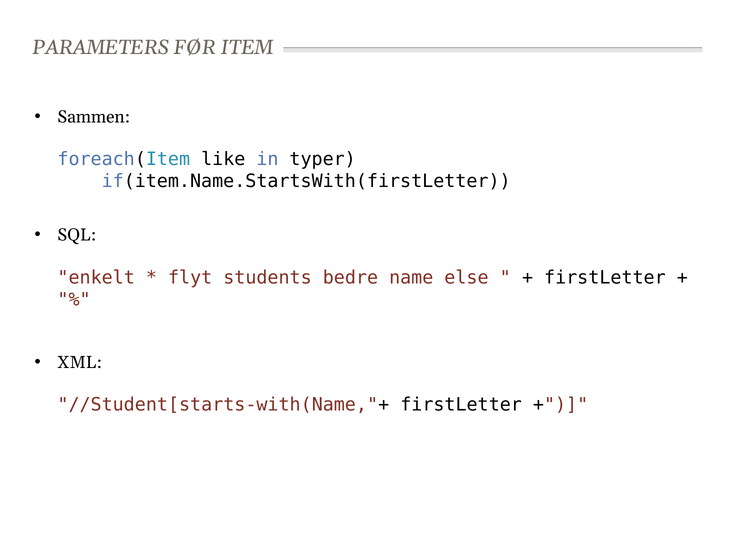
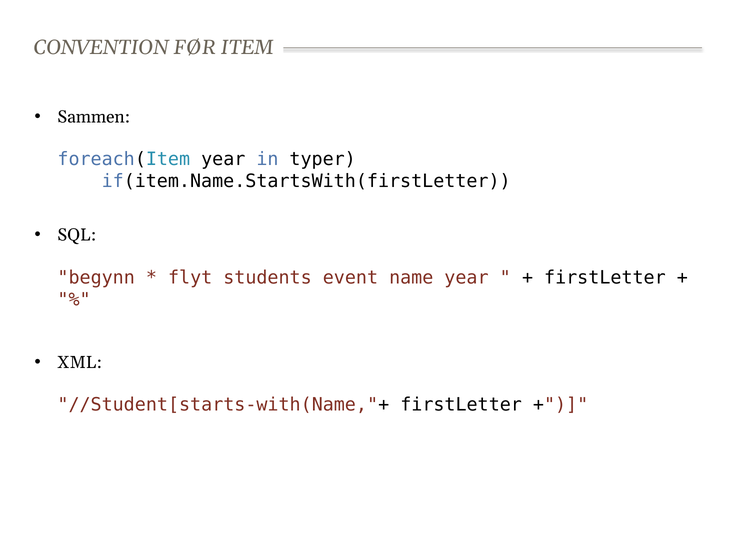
PARAMETERS: PARAMETERS -> CONVENTION
foreach(Item like: like -> year
enkelt: enkelt -> begynn
bedre: bedre -> event
name else: else -> year
